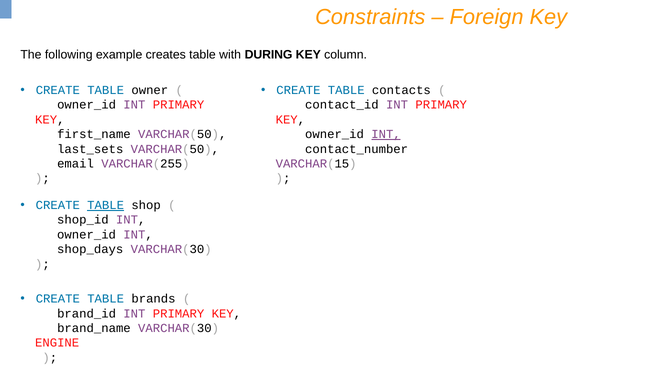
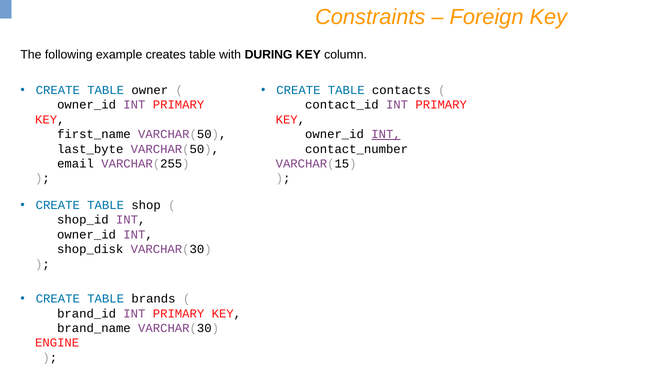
last_sets: last_sets -> last_byte
TABLE at (106, 205) underline: present -> none
shop_days: shop_days -> shop_disk
